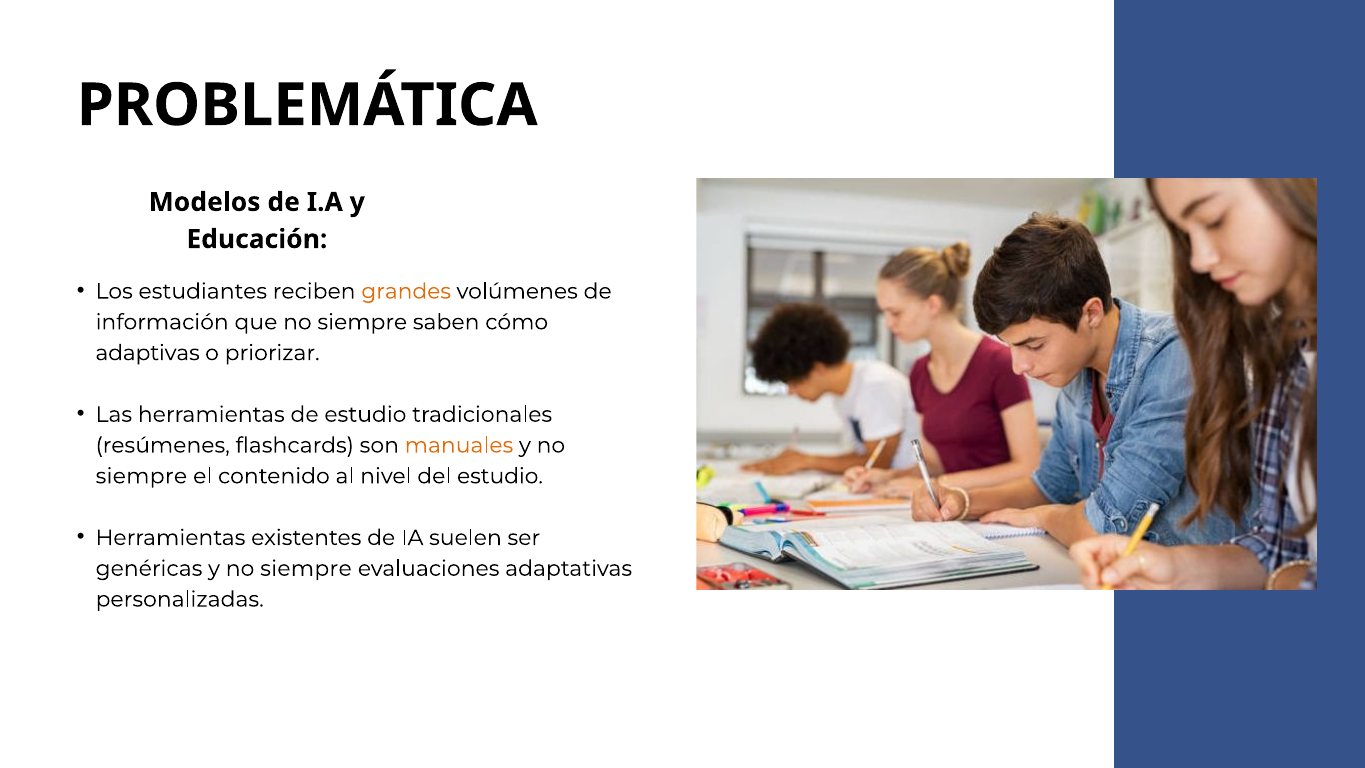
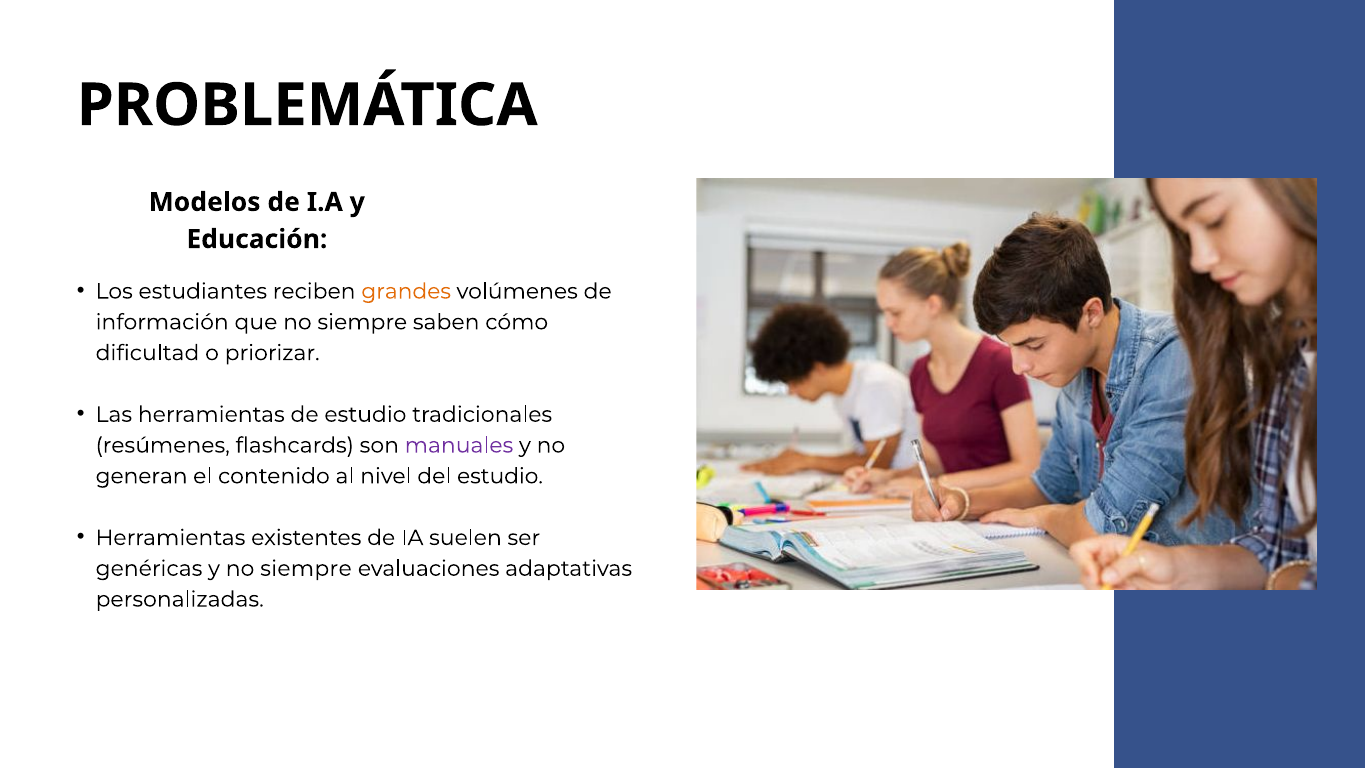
adaptivas: adaptivas -> dificultad
manuales colour: orange -> purple
siempre at (141, 476): siempre -> generan
